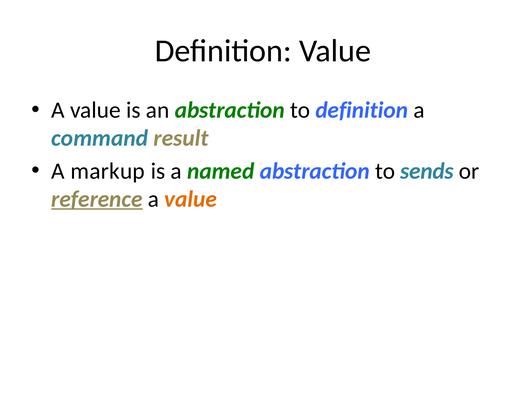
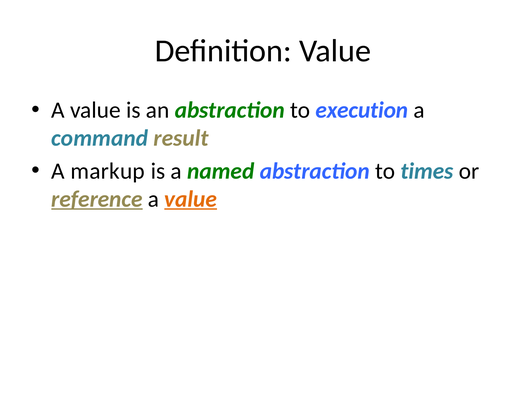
to definition: definition -> execution
sends: sends -> times
value at (191, 199) underline: none -> present
